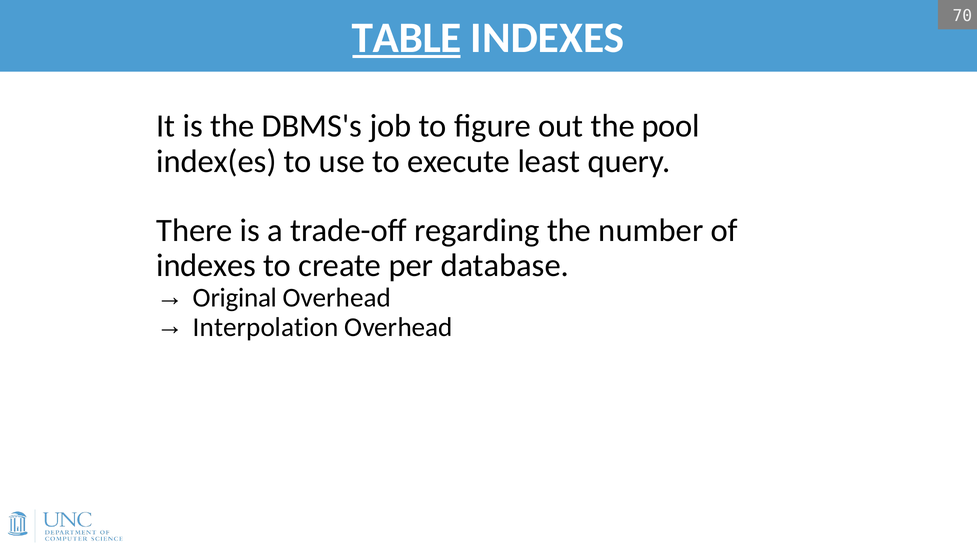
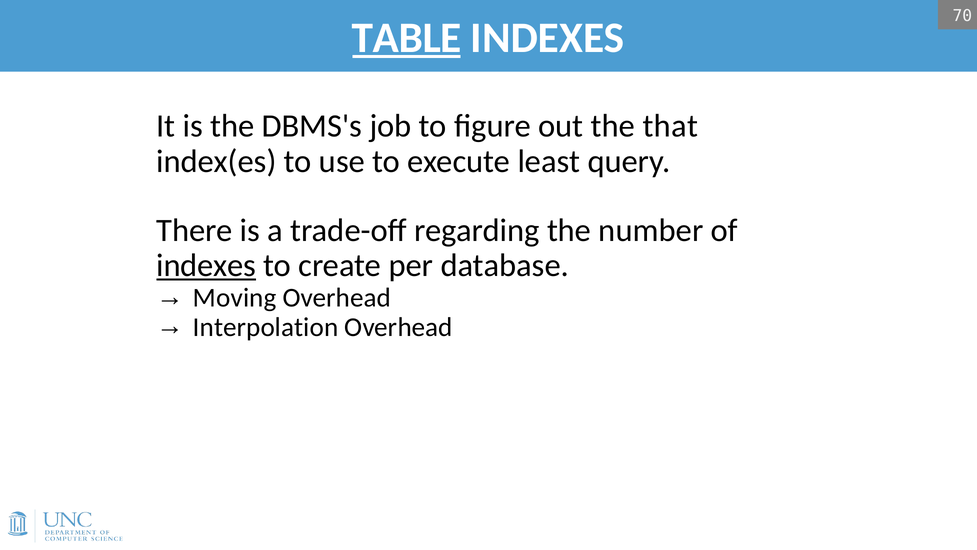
pool: pool -> that
indexes at (206, 265) underline: none -> present
Original: Original -> Moving
